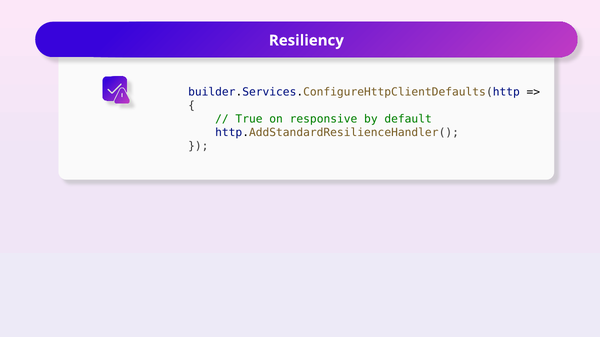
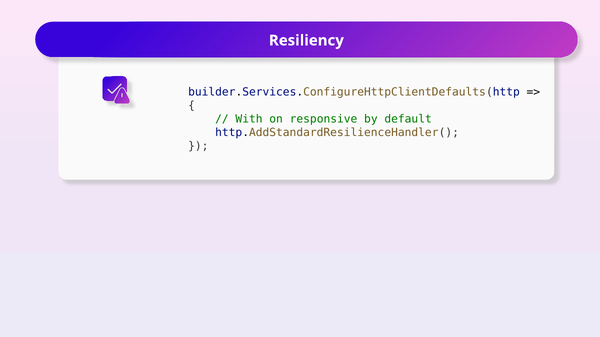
True: True -> With
